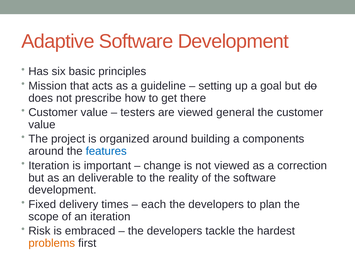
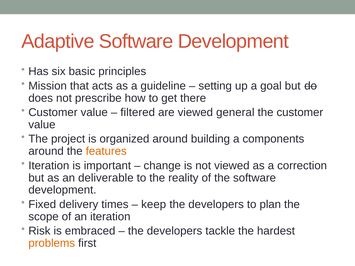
testers: testers -> filtered
features colour: blue -> orange
each: each -> keep
